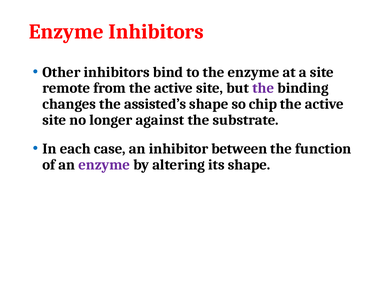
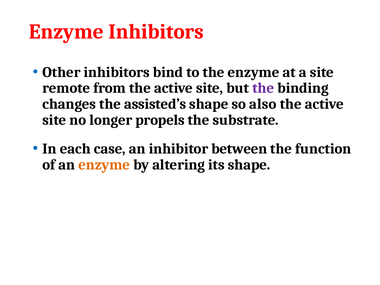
chip: chip -> also
against: against -> propels
enzyme at (104, 165) colour: purple -> orange
